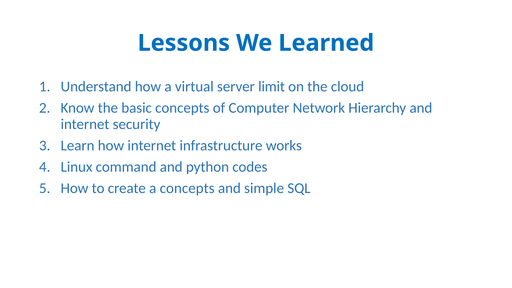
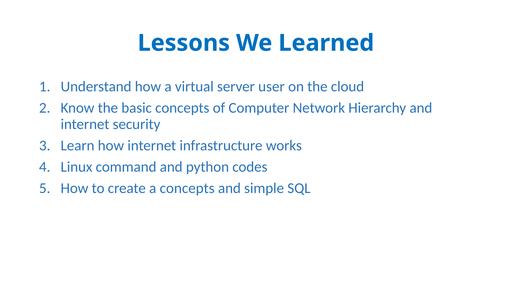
limit: limit -> user
